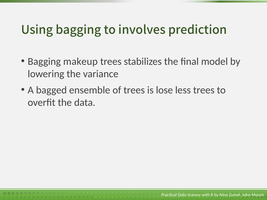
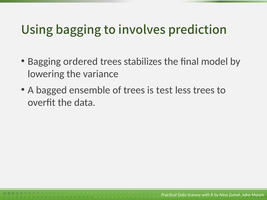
makeup: makeup -> ordered
lose: lose -> test
